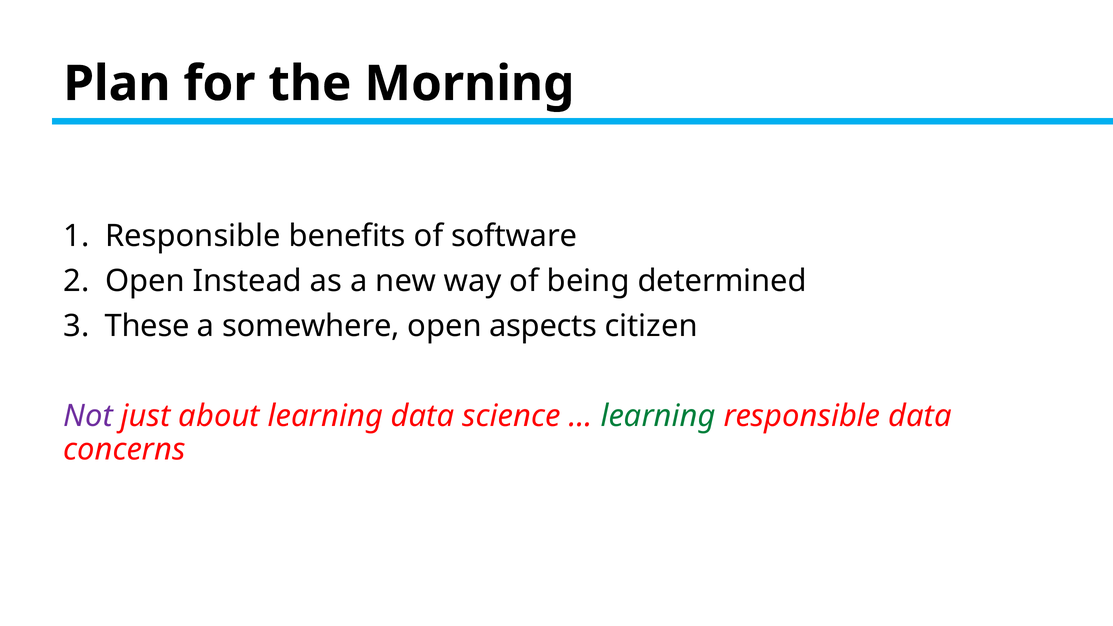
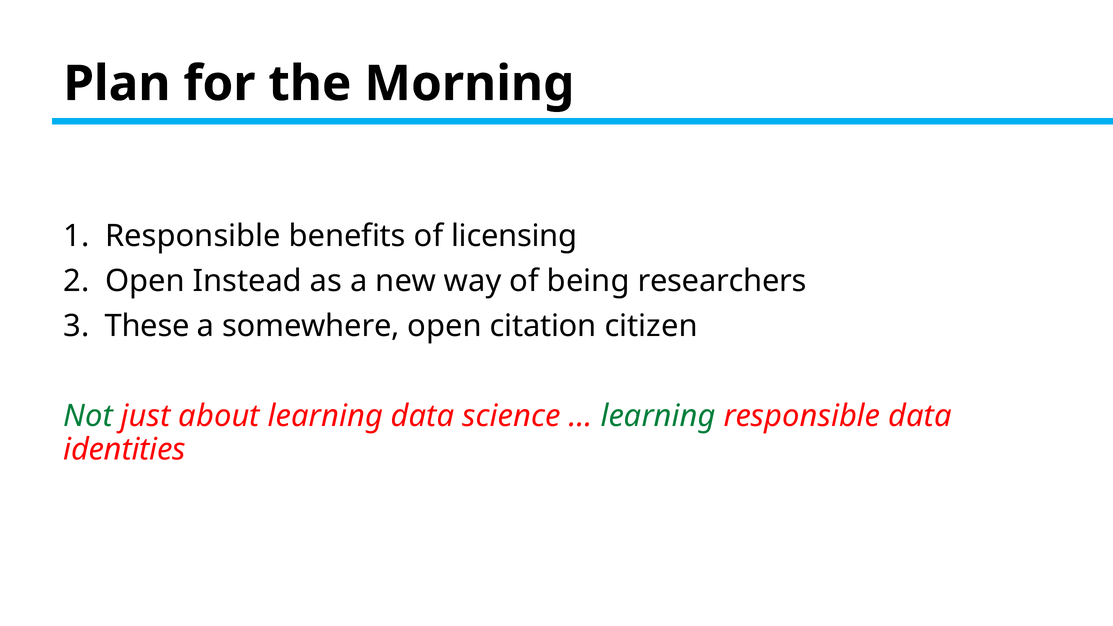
software: software -> licensing
determined: determined -> researchers
aspects: aspects -> citation
Not colour: purple -> green
concerns: concerns -> identities
